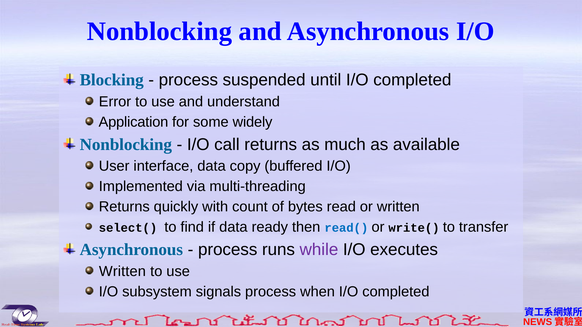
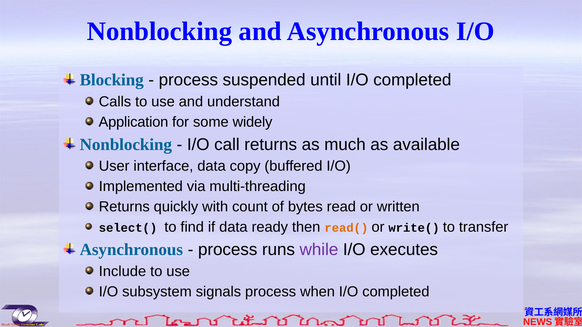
Error: Error -> Calls
read( colour: blue -> orange
Written at (122, 272): Written -> Include
